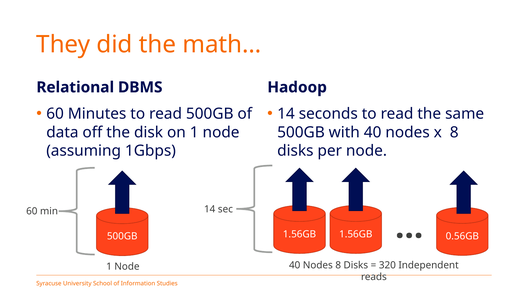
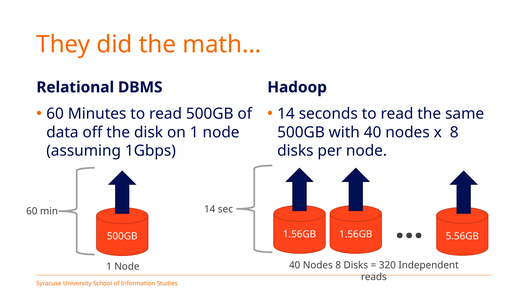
0.56GB: 0.56GB -> 5.56GB
